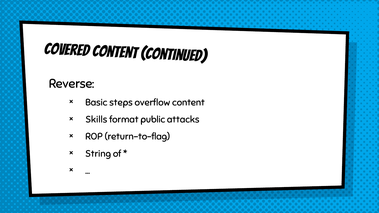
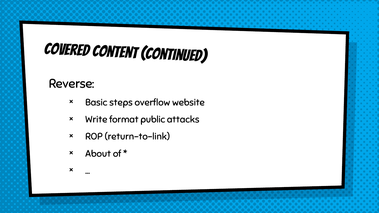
overflow content: content -> website
Skills: Skills -> Write
return-to-flag: return-to-flag -> return-to-link
String: String -> About
